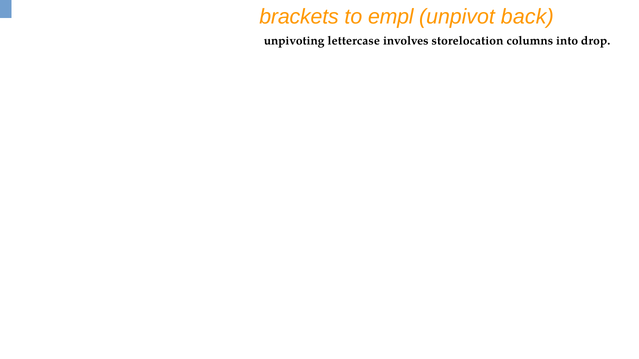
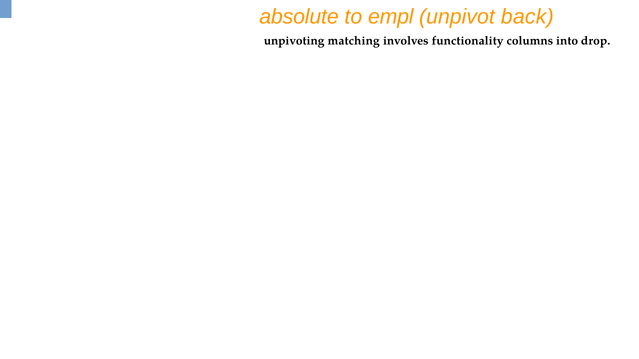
brackets: brackets -> absolute
lettercase: lettercase -> matching
storelocation: storelocation -> functionality
